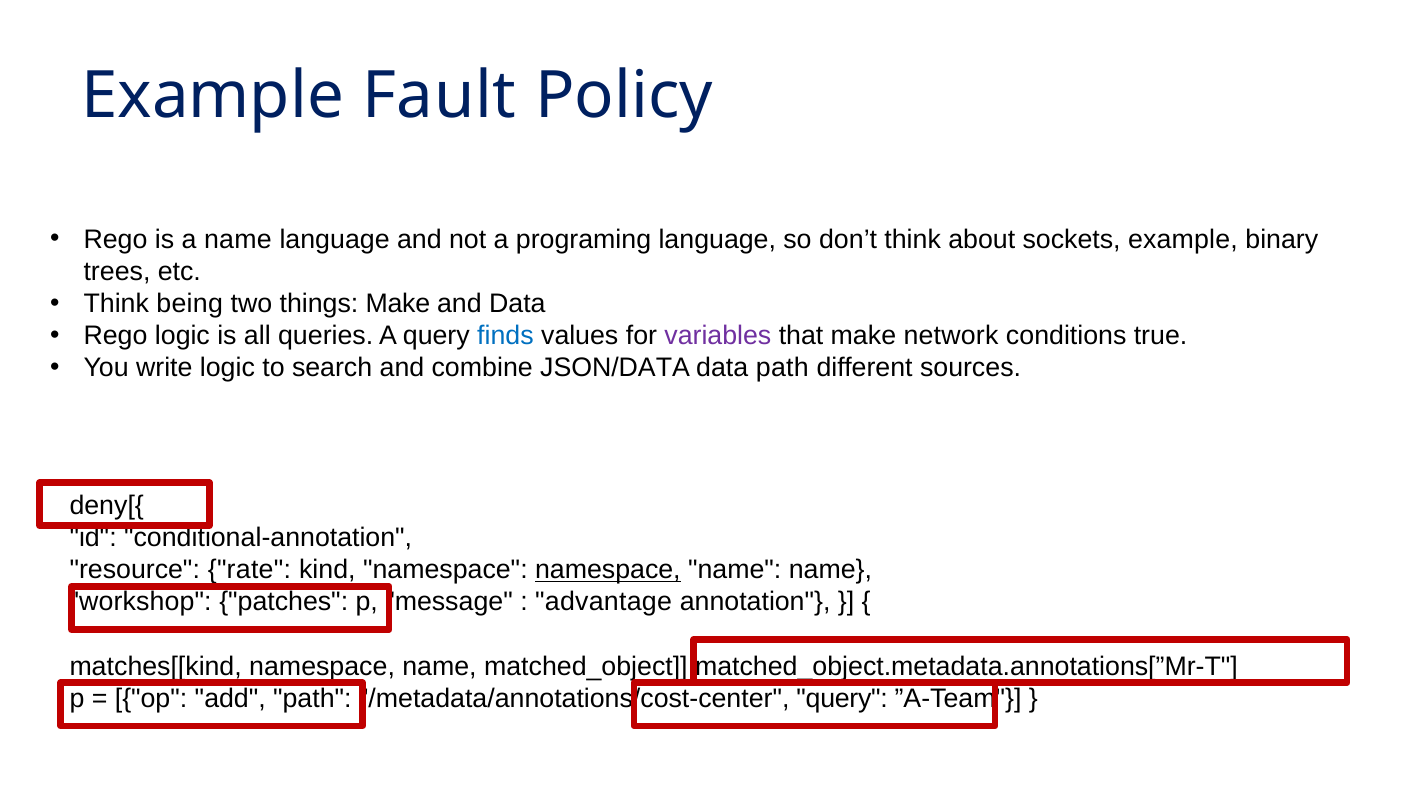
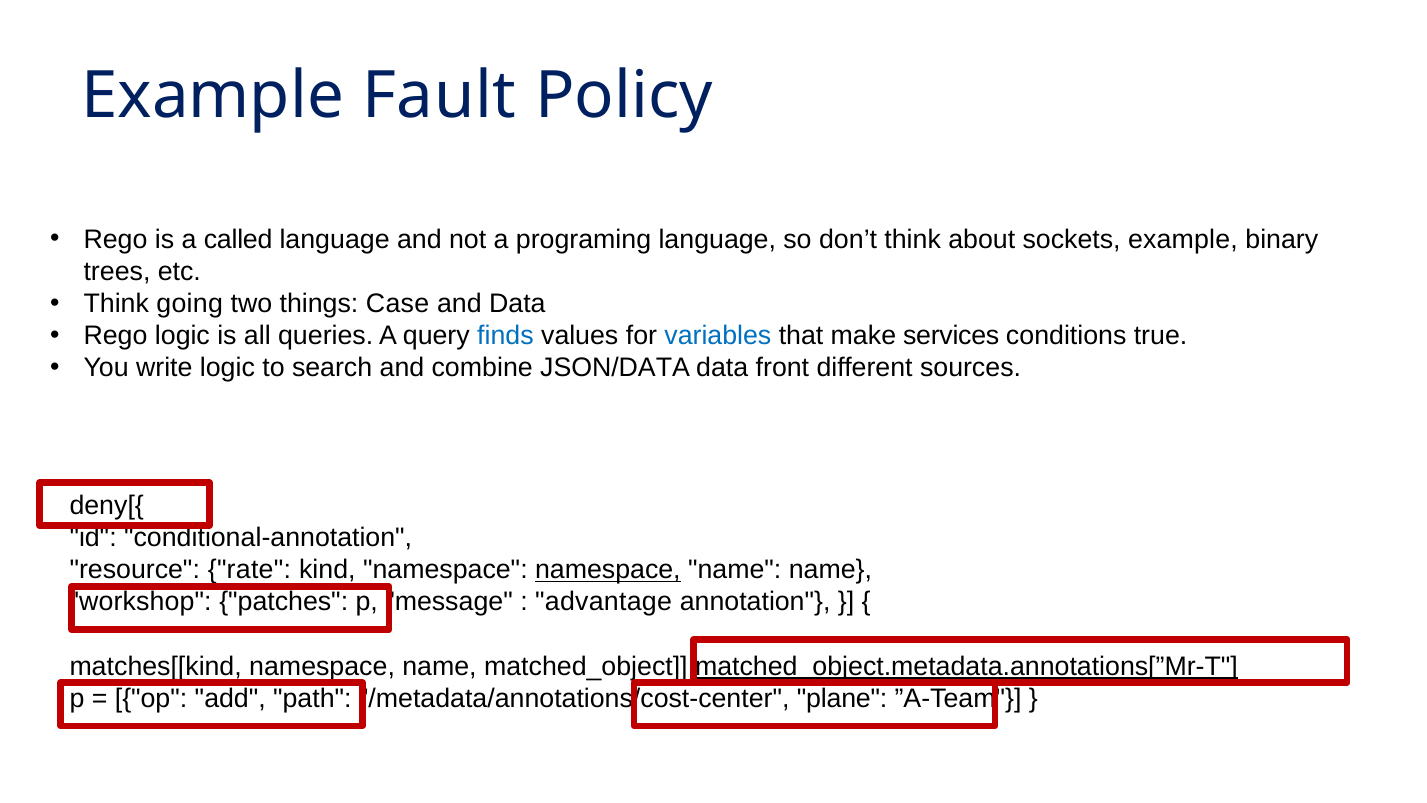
a name: name -> called
being: being -> going
things Make: Make -> Case
variables colour: purple -> blue
network: network -> services
data path: path -> front
matched_object.metadata.annotations[”Mr-T underline: none -> present
/metadata/annotations/cost-center query: query -> plane
